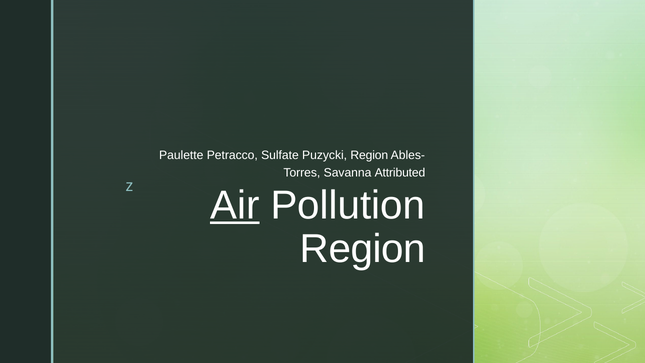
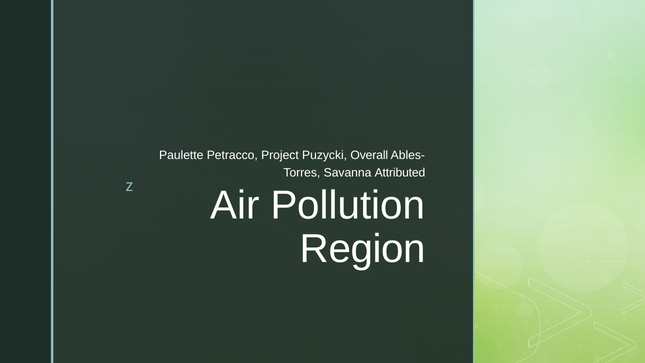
Sulfate: Sulfate -> Project
Puzycki Region: Region -> Overall
Air underline: present -> none
